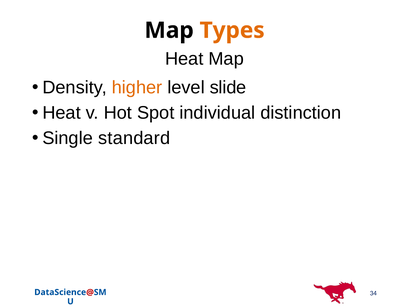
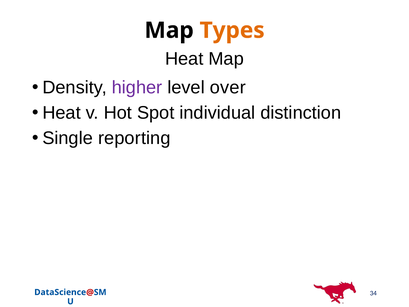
higher colour: orange -> purple
slide: slide -> over
standard: standard -> reporting
